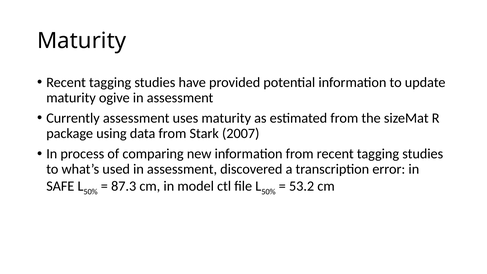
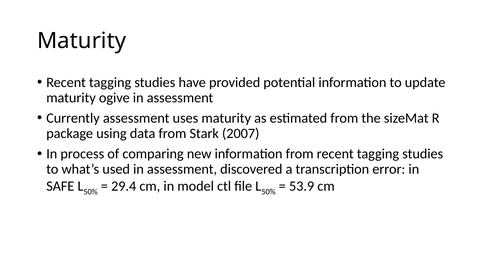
87.3: 87.3 -> 29.4
53.2: 53.2 -> 53.9
